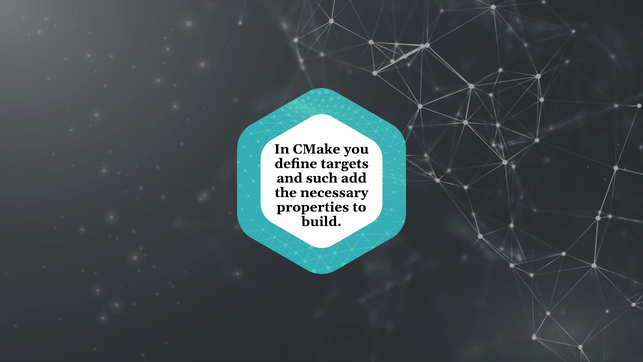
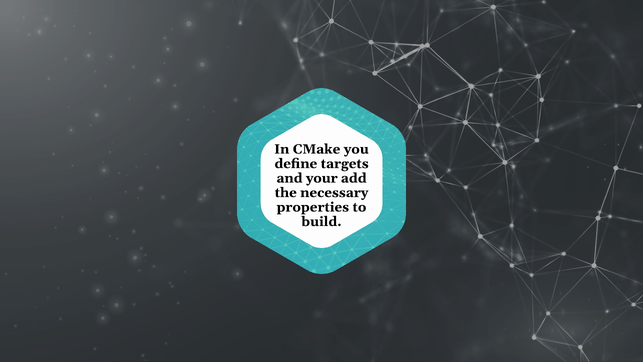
such: such -> your
